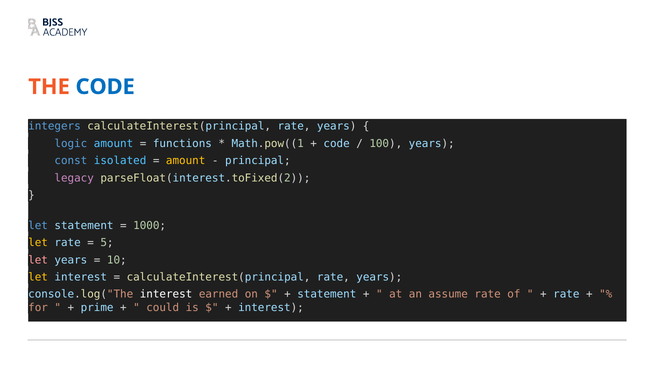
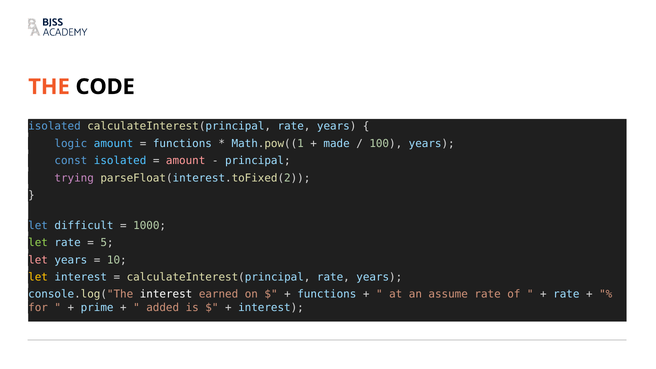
CODE at (105, 87) colour: blue -> black
integers at (54, 126): integers -> isolated
code at (337, 143): code -> made
amount at (186, 161) colour: yellow -> pink
legacy: legacy -> trying
let statement: statement -> difficult
let at (38, 243) colour: yellow -> light green
statement at (327, 294): statement -> functions
could: could -> added
